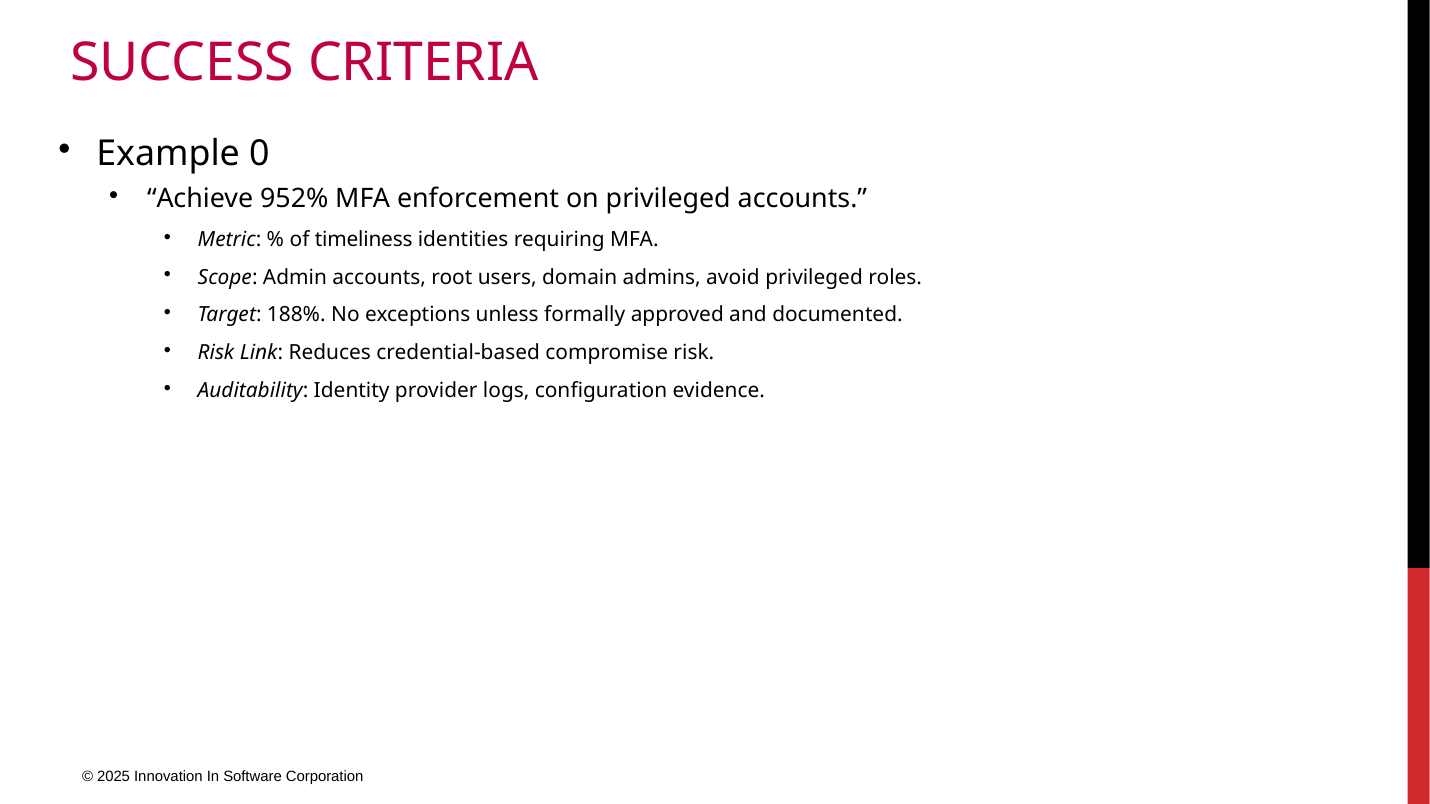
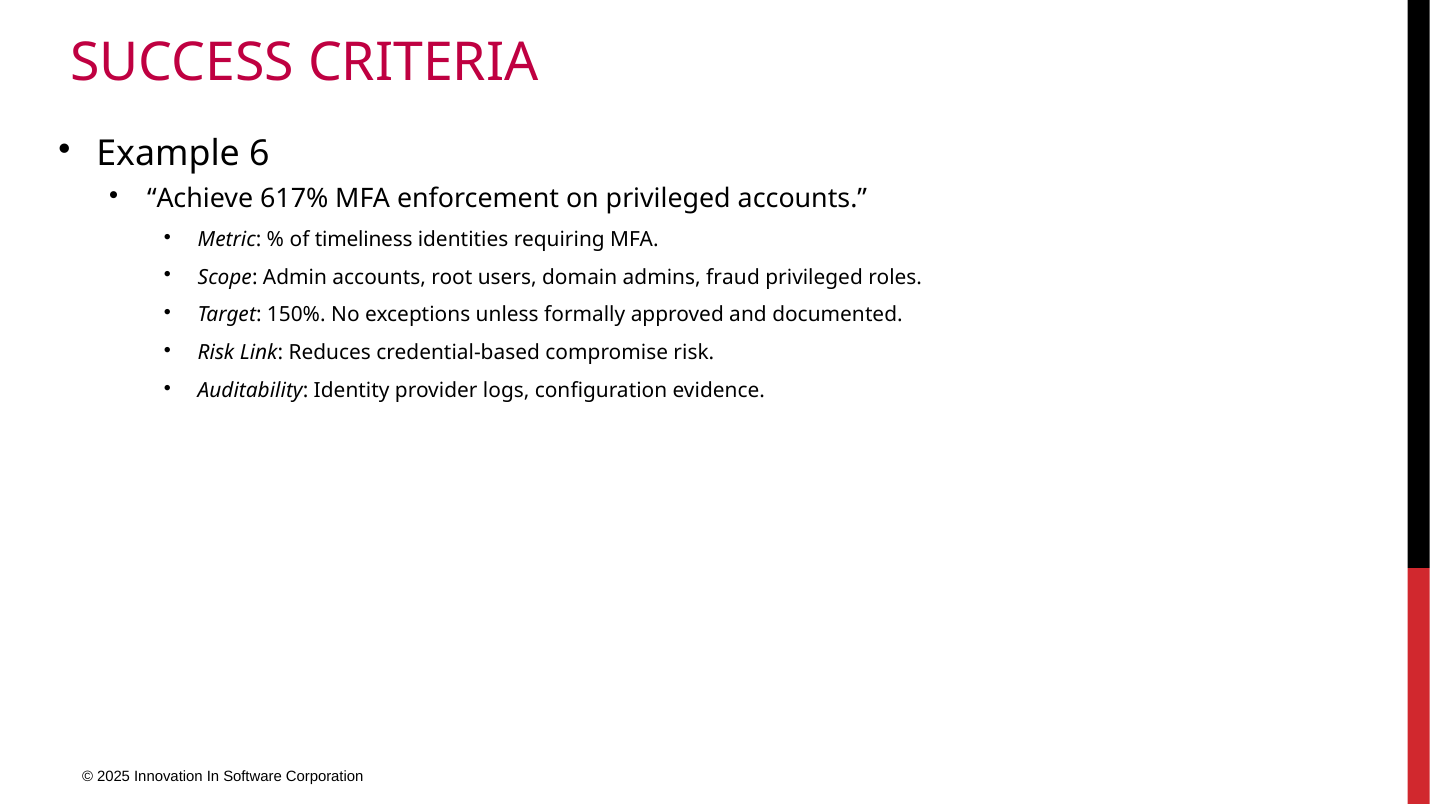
0: 0 -> 6
952%: 952% -> 617%
avoid: avoid -> fraud
188%: 188% -> 150%
